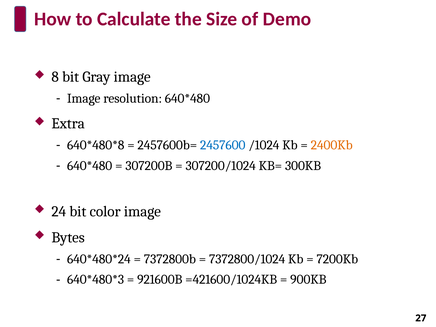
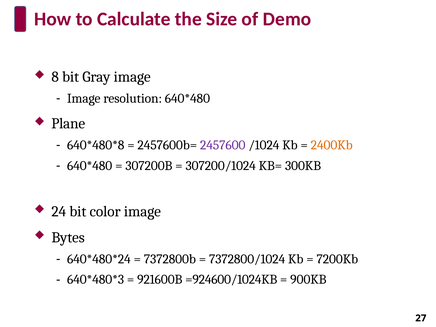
Extra: Extra -> Plane
2457600 colour: blue -> purple
=421600/1024KB: =421600/1024KB -> =924600/1024KB
